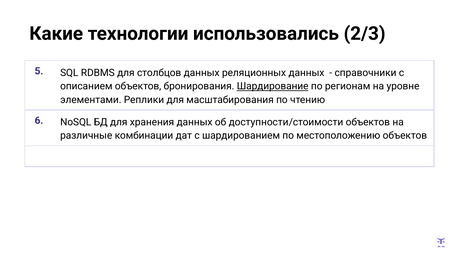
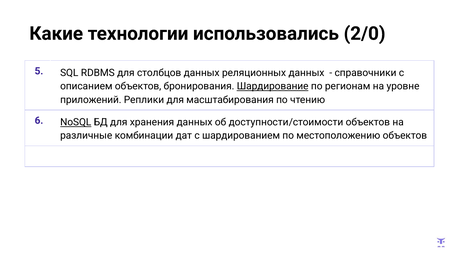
2/3: 2/3 -> 2/0
элементами: элементами -> приложений
NoSQL underline: none -> present
